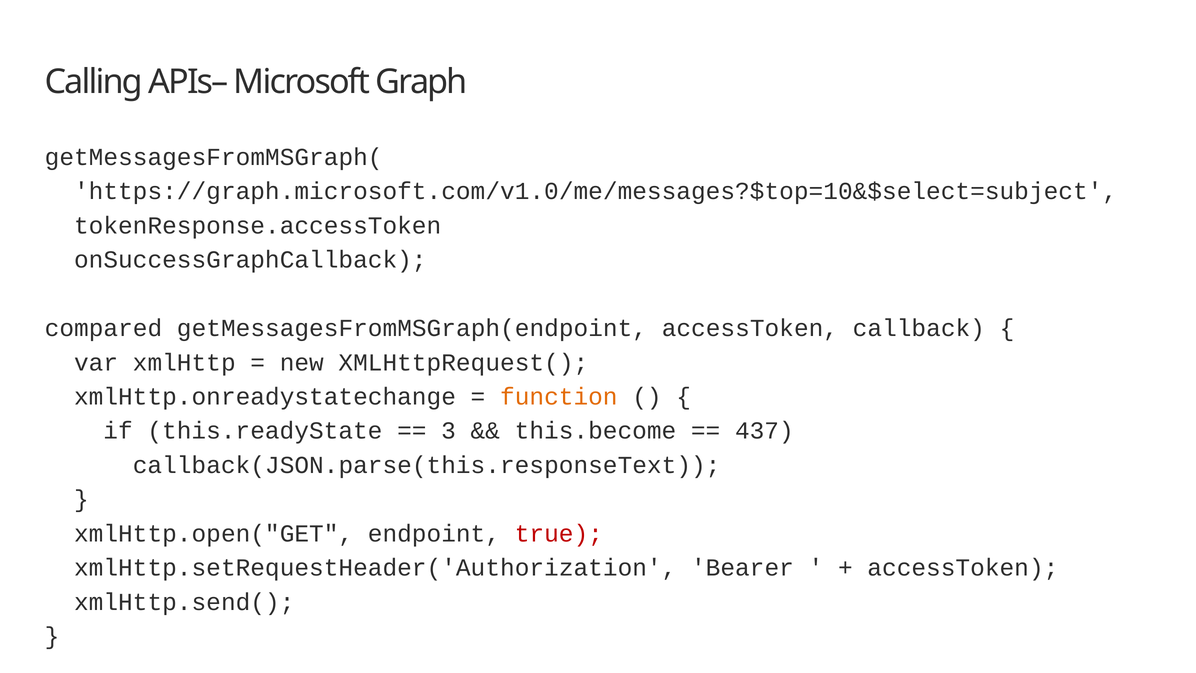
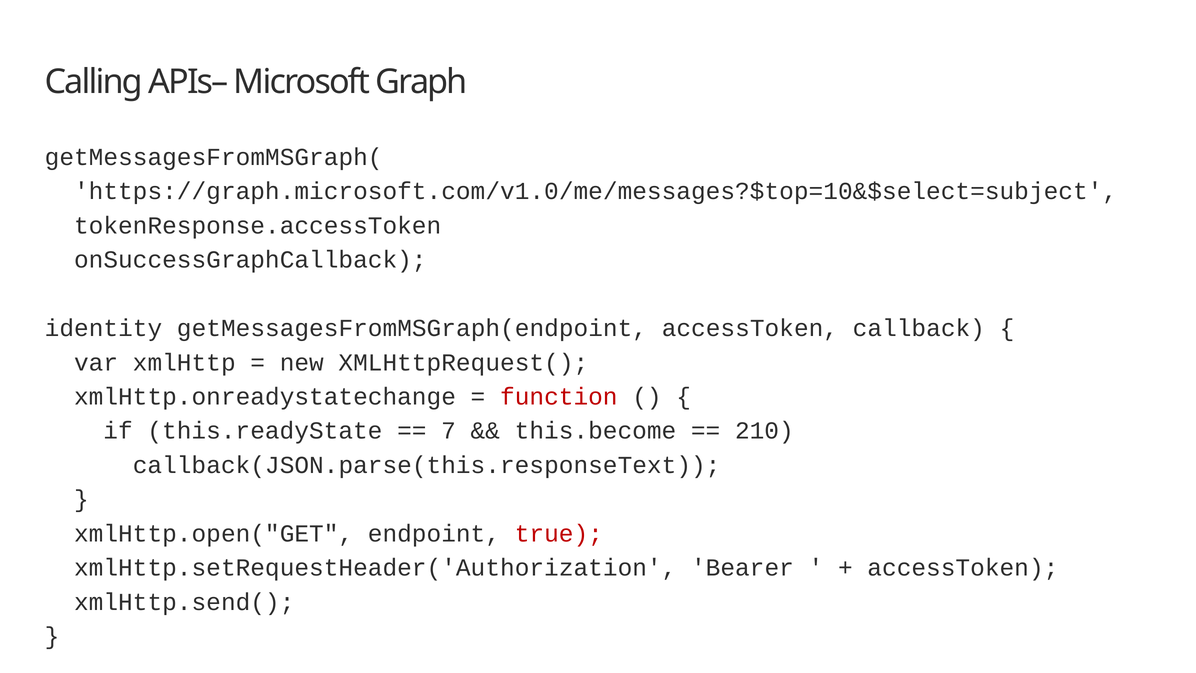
compared: compared -> identity
function colour: orange -> red
3: 3 -> 7
437: 437 -> 210
